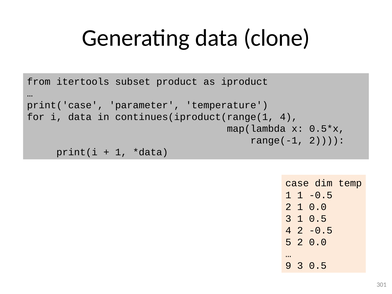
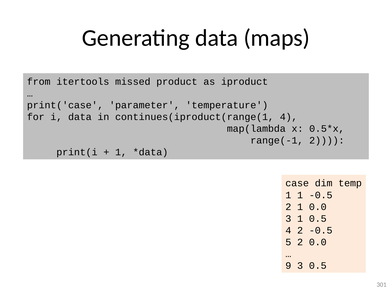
clone: clone -> maps
subset: subset -> missed
